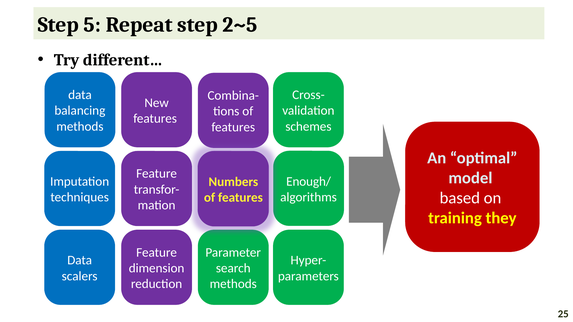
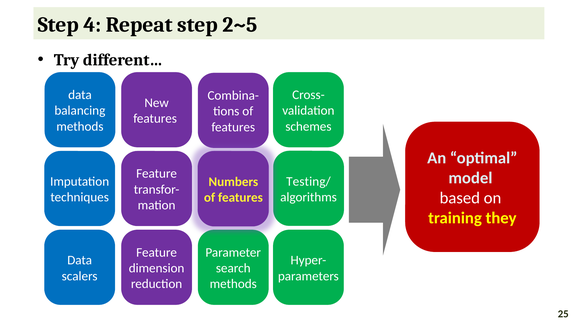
5: 5 -> 4
Enough/: Enough/ -> Testing/
